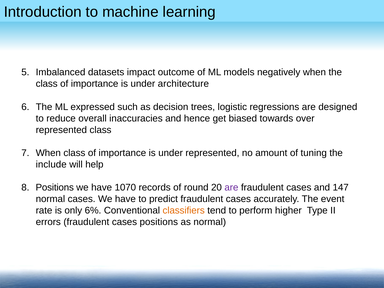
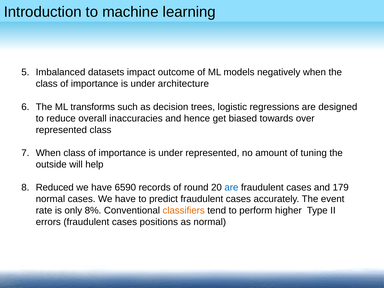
expressed: expressed -> transforms
include: include -> outside
Positions at (55, 188): Positions -> Reduced
1070: 1070 -> 6590
are at (231, 188) colour: purple -> blue
147: 147 -> 179
6%: 6% -> 8%
